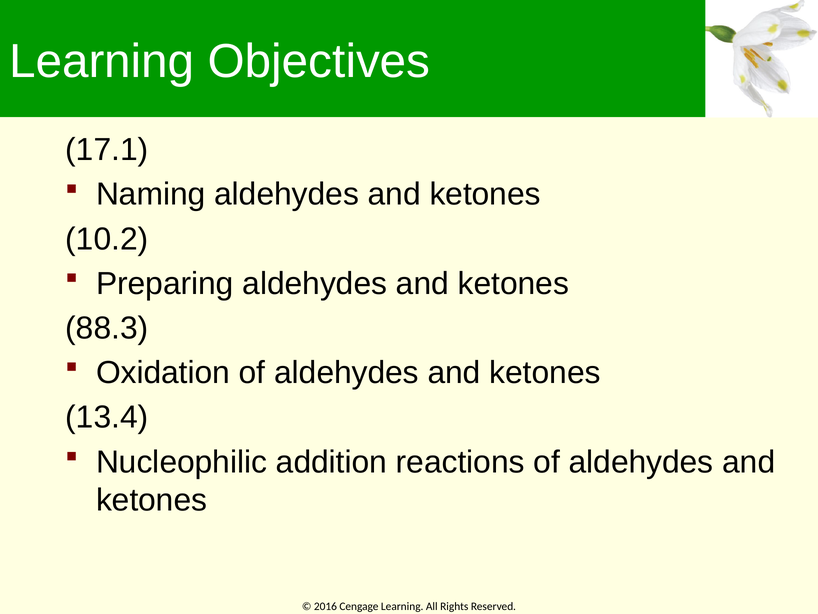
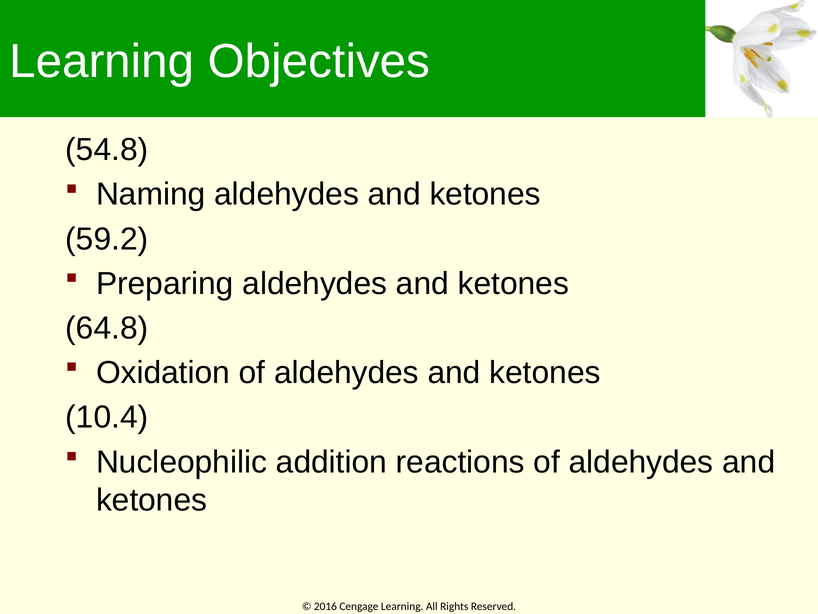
17.1: 17.1 -> 54.8
10.2: 10.2 -> 59.2
88.3: 88.3 -> 64.8
13.4: 13.4 -> 10.4
